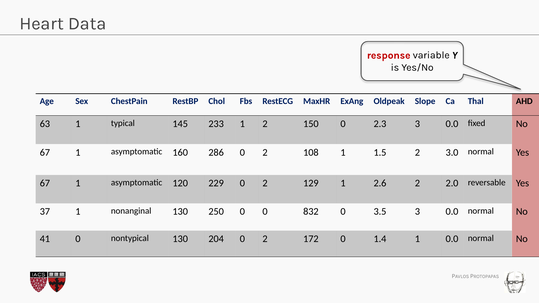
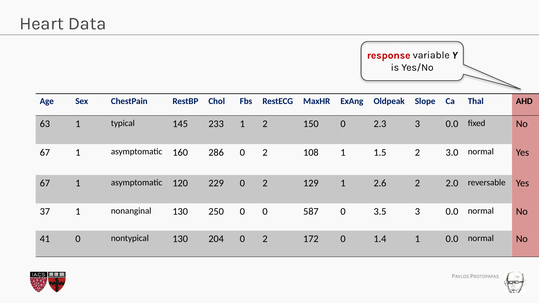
832: 832 -> 587
